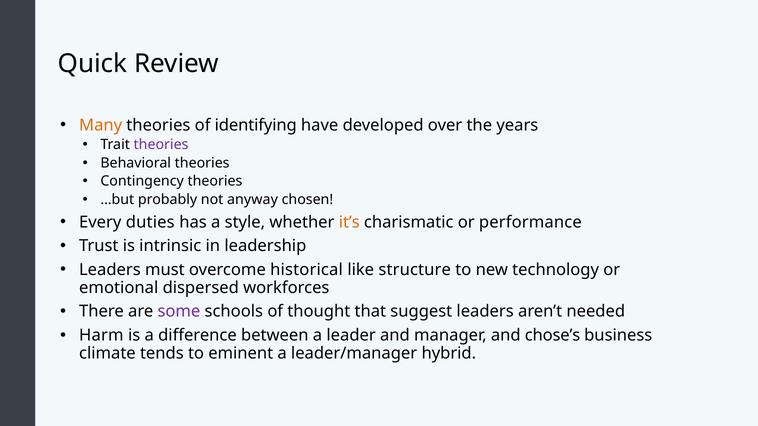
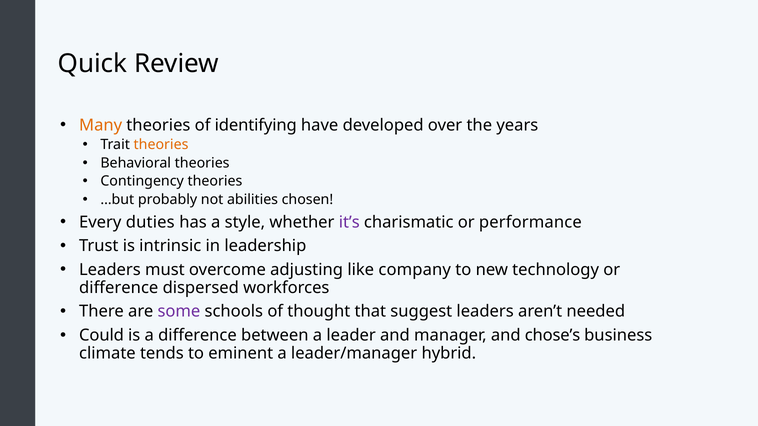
theories at (161, 145) colour: purple -> orange
anyway: anyway -> abilities
it’s colour: orange -> purple
historical: historical -> adjusting
structure: structure -> company
emotional at (119, 288): emotional -> difference
Harm: Harm -> Could
